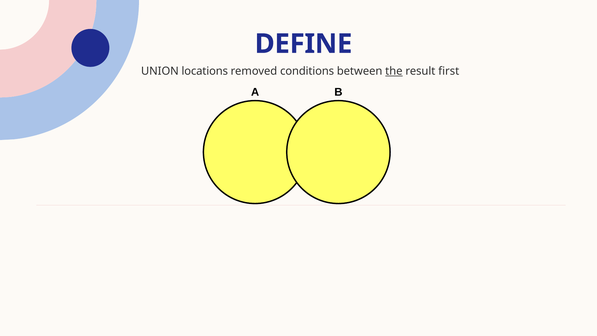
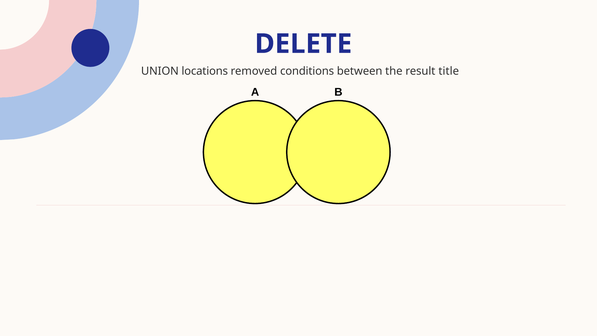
DEFINE: DEFINE -> DELETE
the underline: present -> none
first: first -> title
